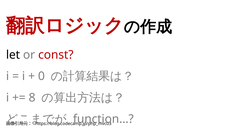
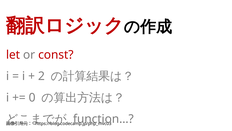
let colour: black -> red
0: 0 -> 2
8: 8 -> 0
